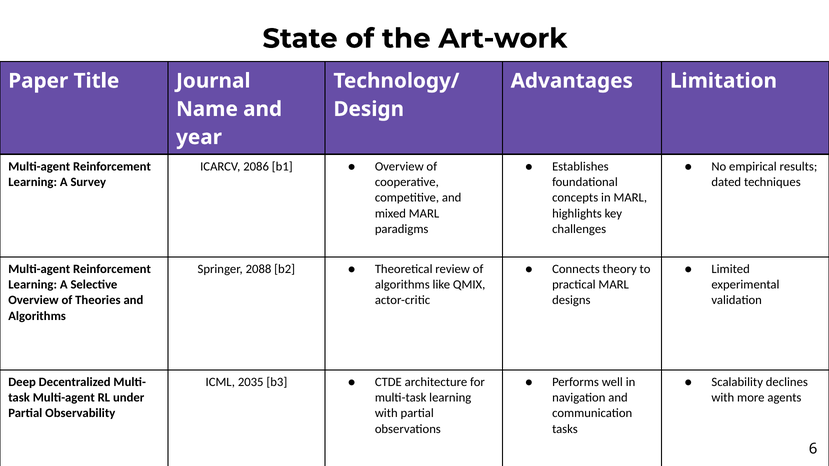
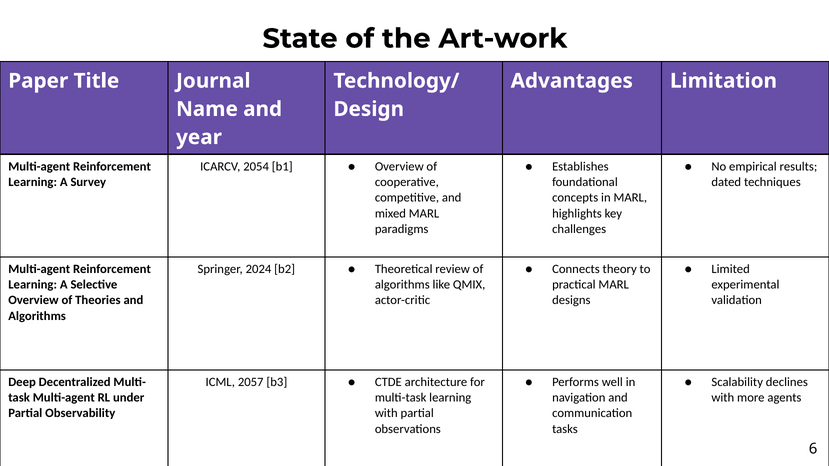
2086: 2086 -> 2054
2088: 2088 -> 2024
2035: 2035 -> 2057
